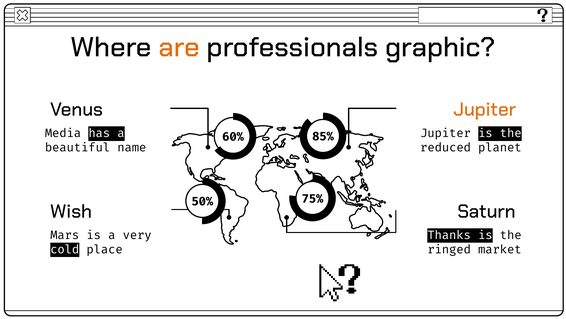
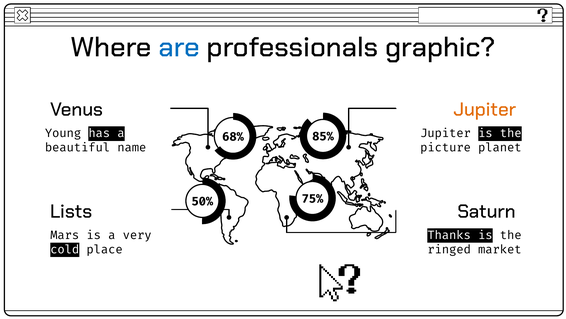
are colour: orange -> blue
Media: Media -> Young
60%: 60% -> 68%
reduced: reduced -> picture
Wish: Wish -> Lists
